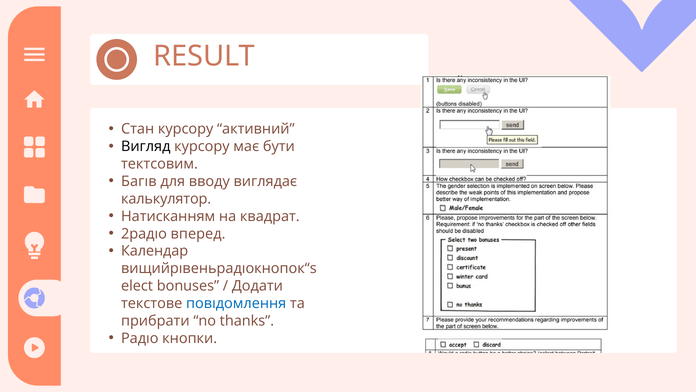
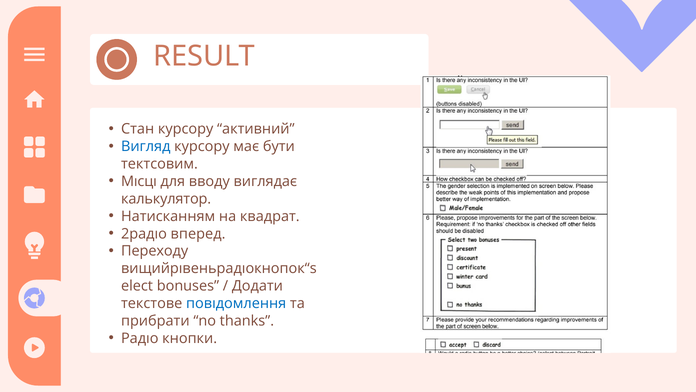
Вигляд colour: black -> blue
Багıв: Багıв -> Мıсцı
Календар: Календар -> Переходу
